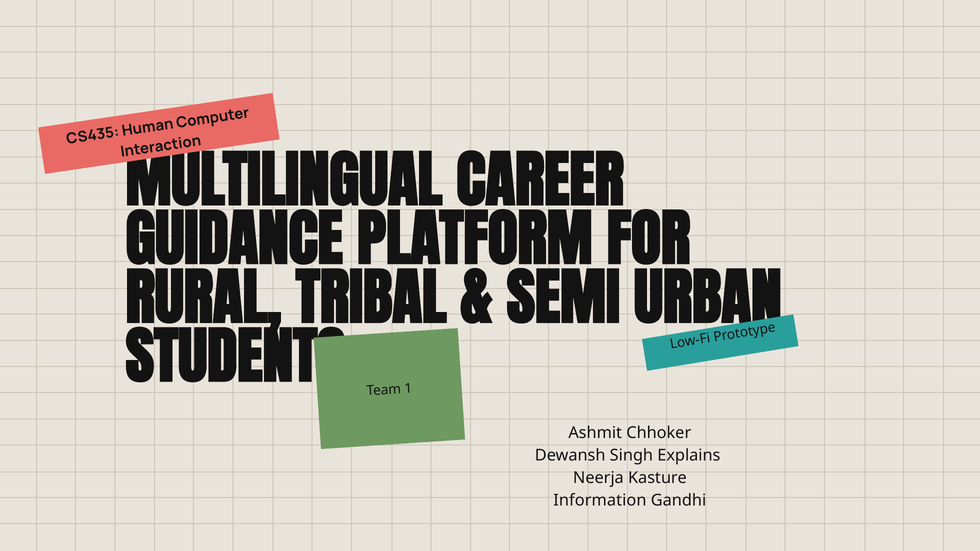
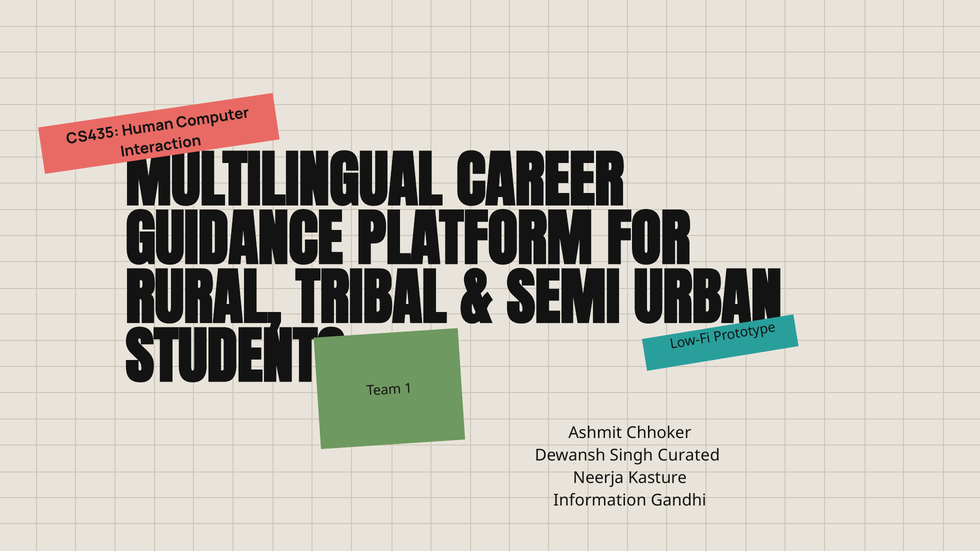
Explains: Explains -> Curated
